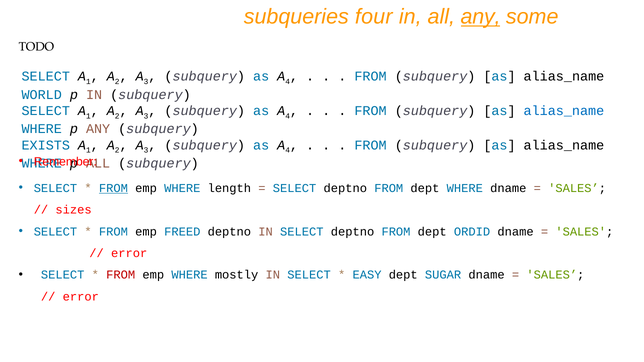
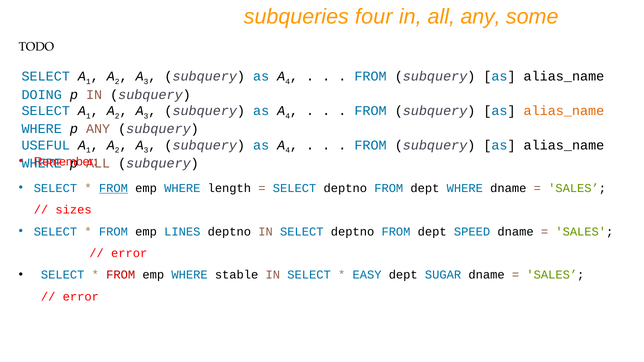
any at (481, 17) underline: present -> none
WORLD: WORLD -> DOING
alias_name at (564, 111) colour: blue -> orange
EXISTS: EXISTS -> USEFUL
FREED: FREED -> LINES
ORDID: ORDID -> SPEED
mostly: mostly -> stable
